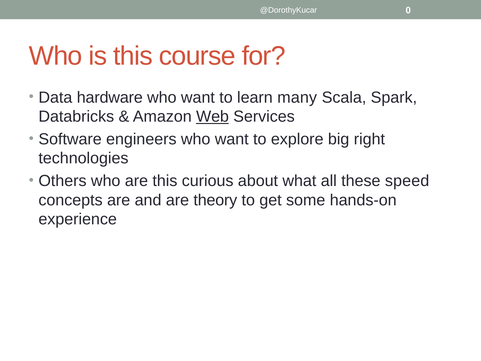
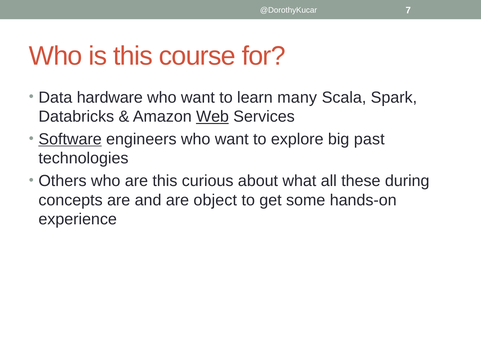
0: 0 -> 7
Software underline: none -> present
right: right -> past
speed: speed -> during
theory: theory -> object
